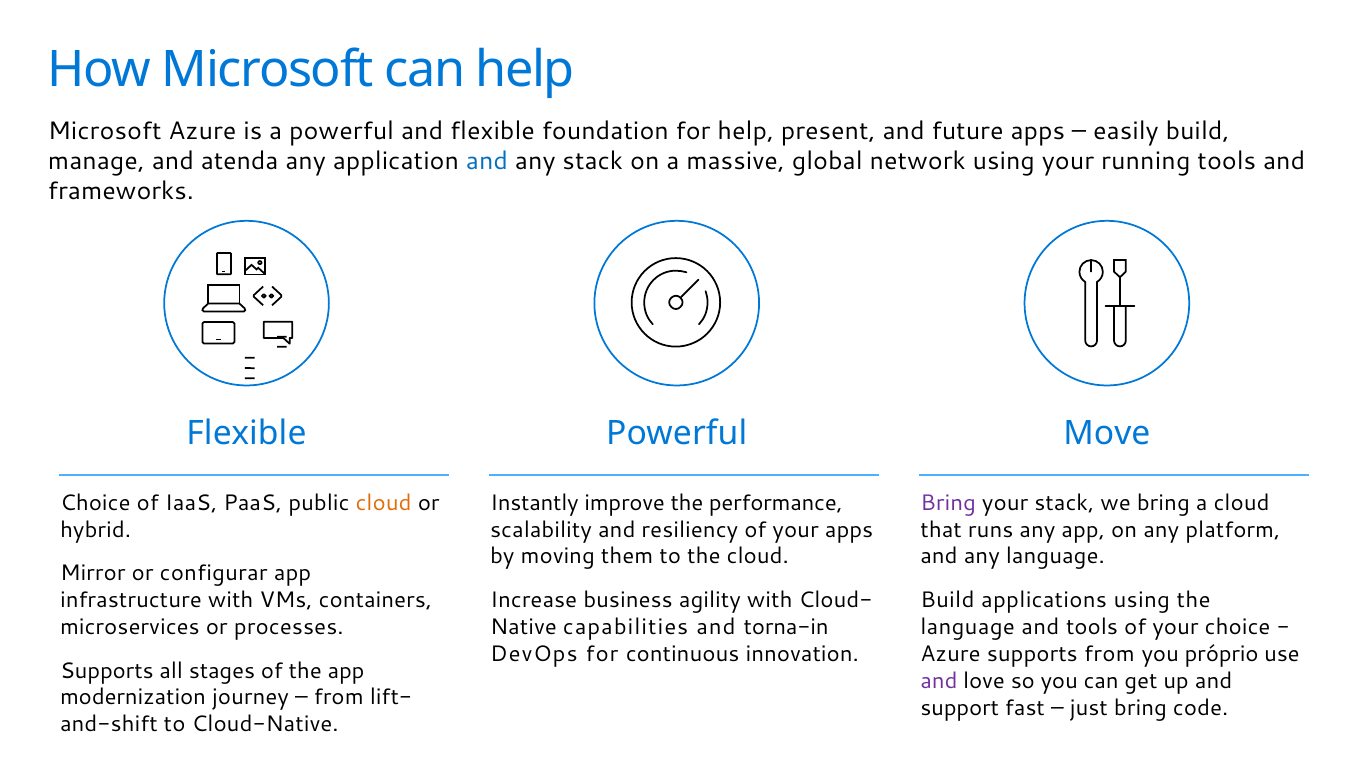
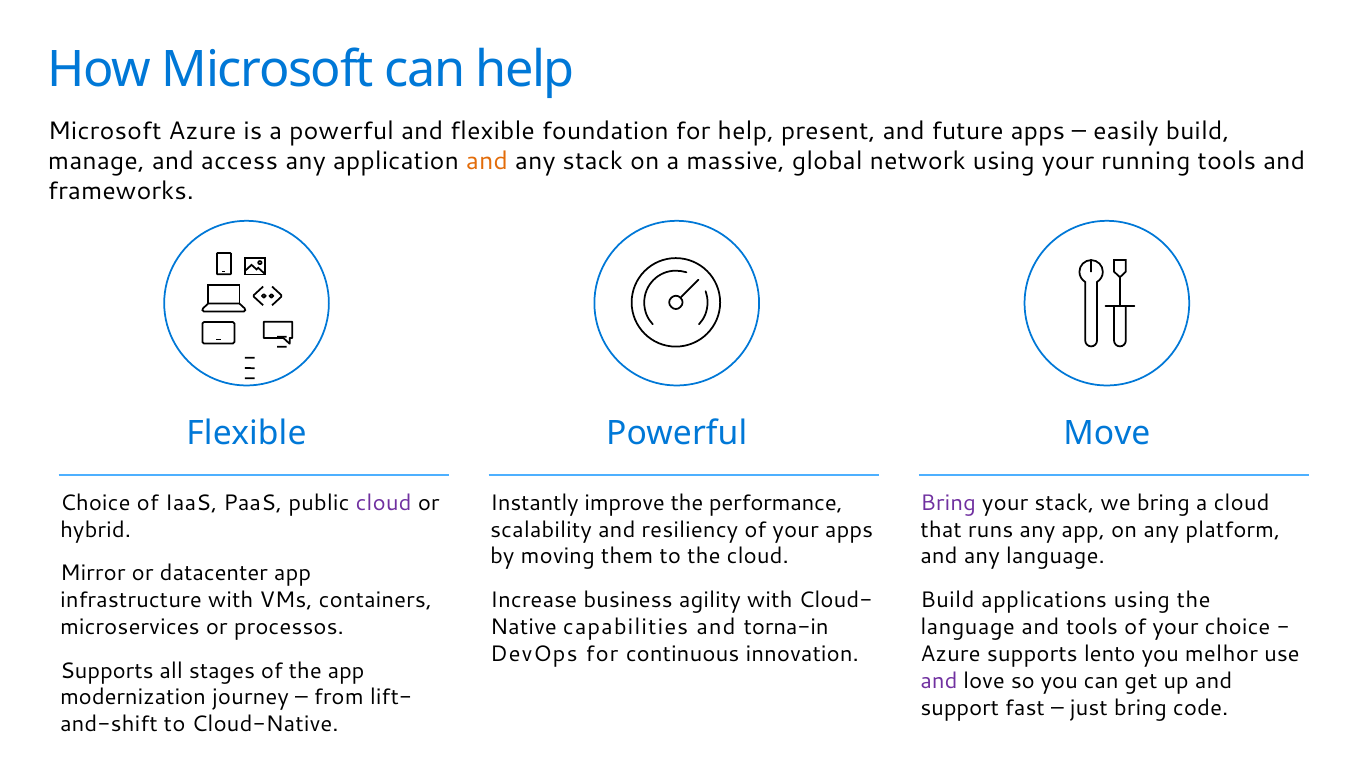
atenda: atenda -> access
and at (487, 161) colour: blue -> orange
cloud at (384, 503) colour: orange -> purple
configurar: configurar -> datacenter
processes: processes -> processos
supports from: from -> lento
próprio: próprio -> melhor
